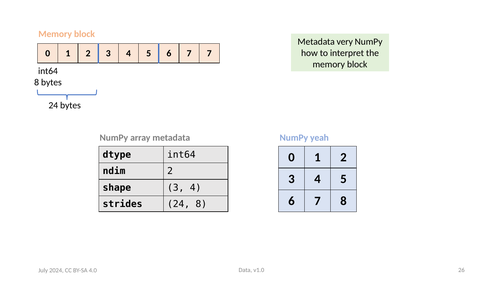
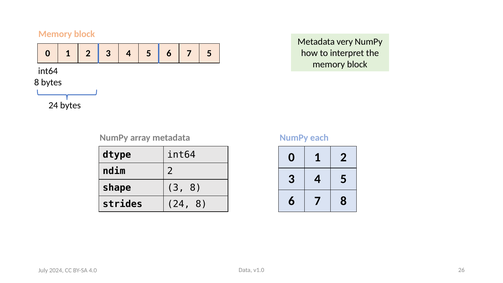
7 7: 7 -> 5
yeah: yeah -> each
shape 3 4: 4 -> 8
